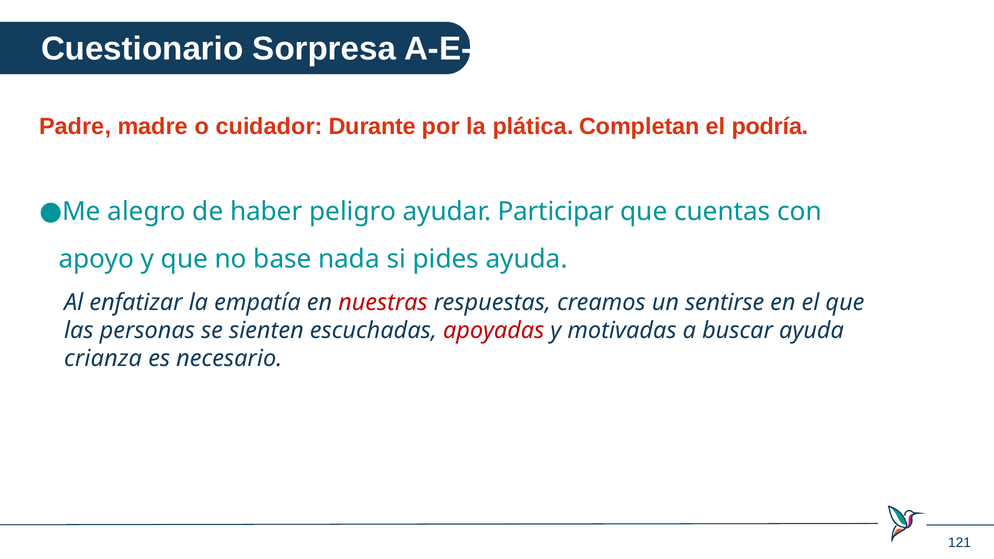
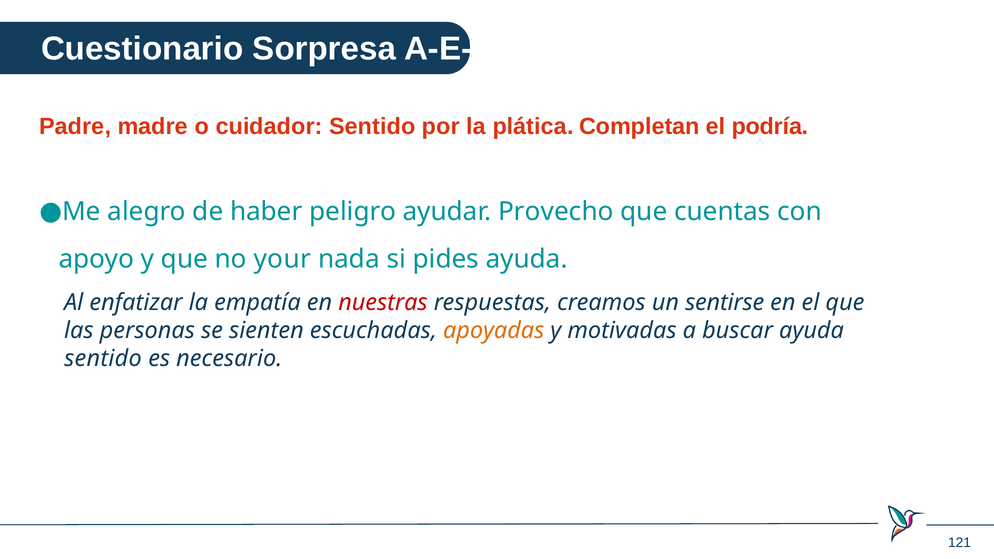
cuidador Durante: Durante -> Sentido
Participar: Participar -> Provecho
base: base -> your
apoyadas colour: red -> orange
crianza at (103, 359): crianza -> sentido
